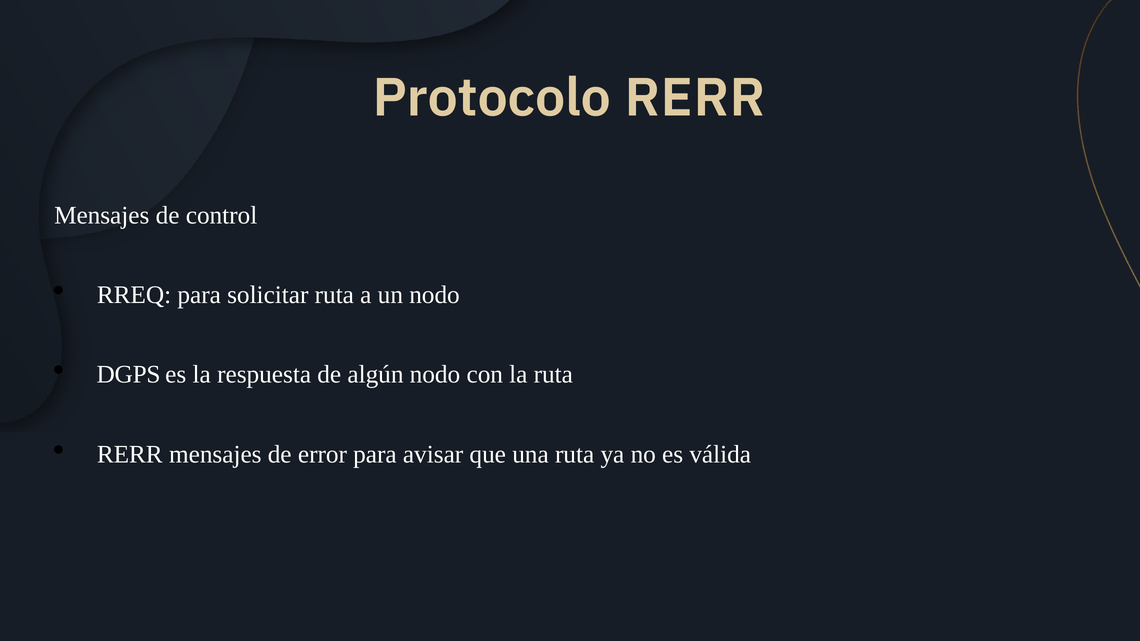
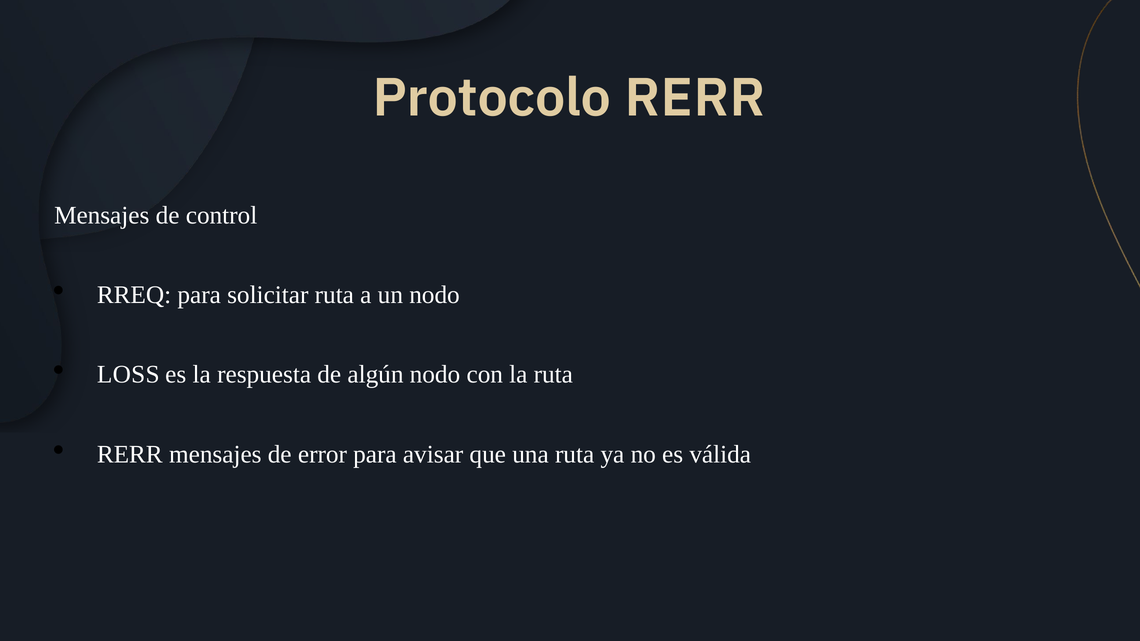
DGPS: DGPS -> LOSS
